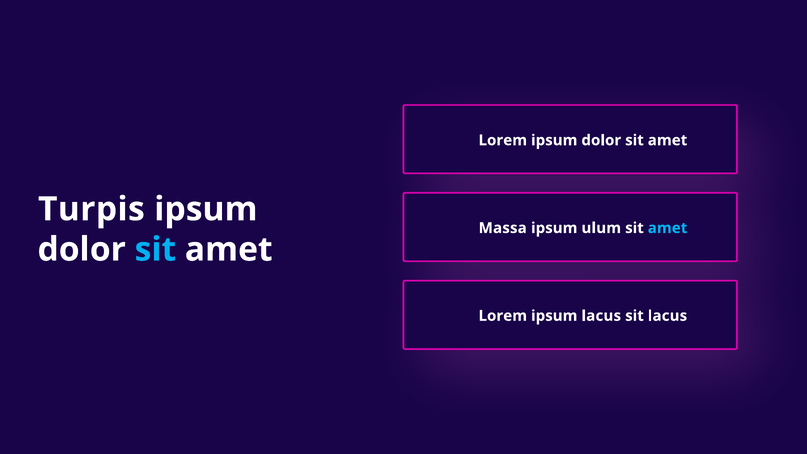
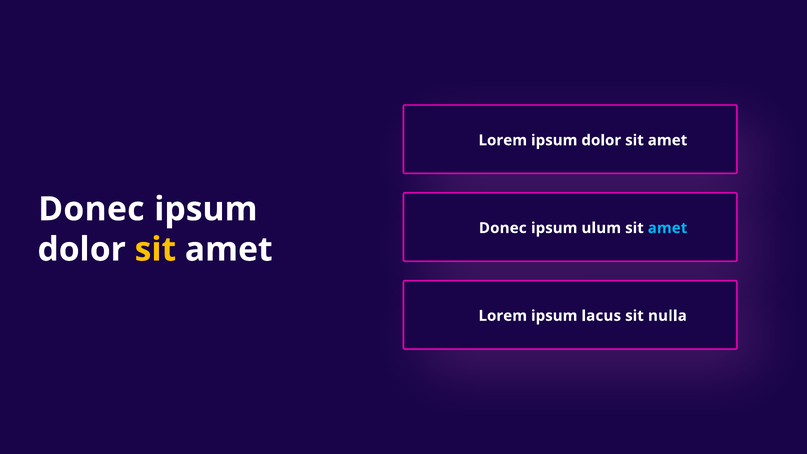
Turpis at (91, 209): Turpis -> Donec
Massa at (503, 228): Massa -> Donec
sit at (155, 249) colour: light blue -> yellow
sit lacus: lacus -> nulla
